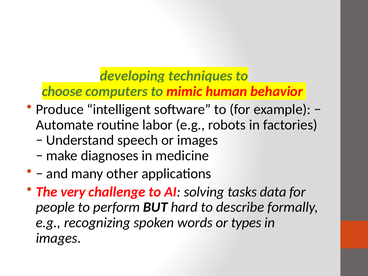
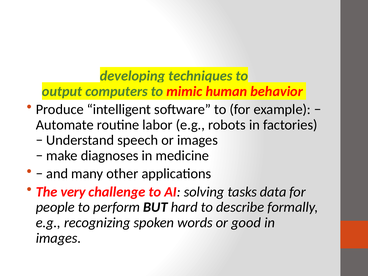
choose: choose -> output
types: types -> good
